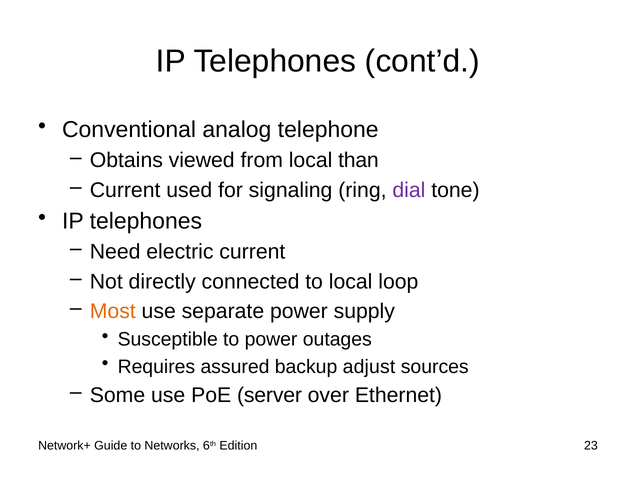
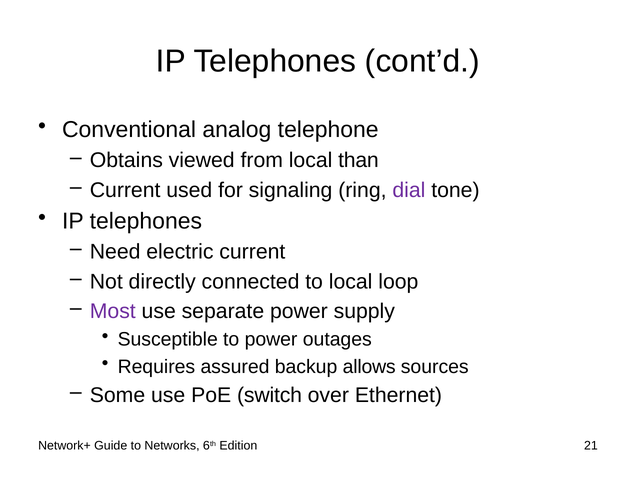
Most colour: orange -> purple
adjust: adjust -> allows
server: server -> switch
23: 23 -> 21
